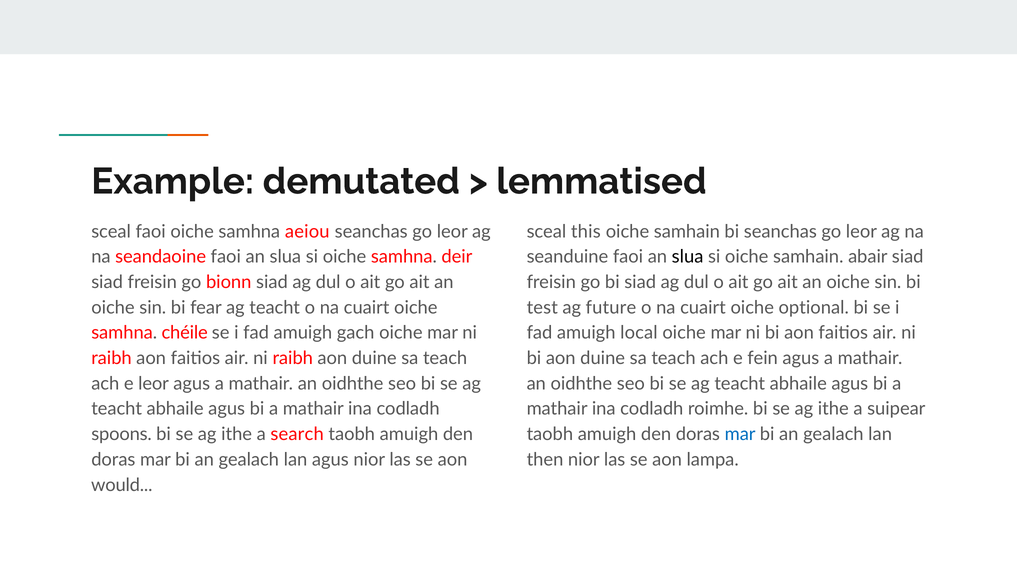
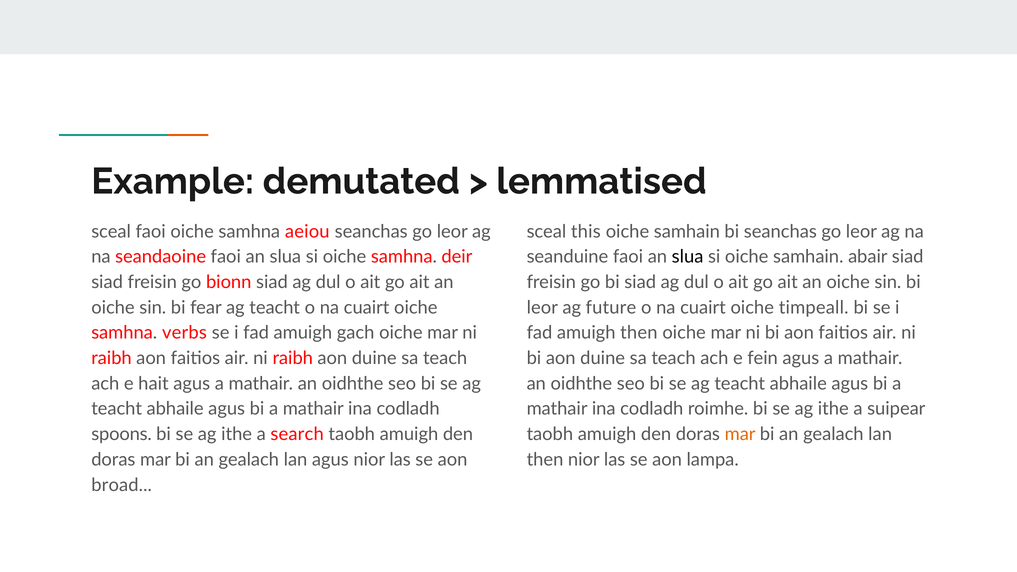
test at (542, 308): test -> leor
optional: optional -> timpeall
chéile: chéile -> verbs
amuigh local: local -> then
e leor: leor -> hait
mar at (740, 434) colour: blue -> orange
would: would -> broad
